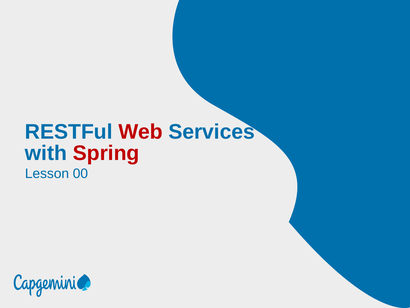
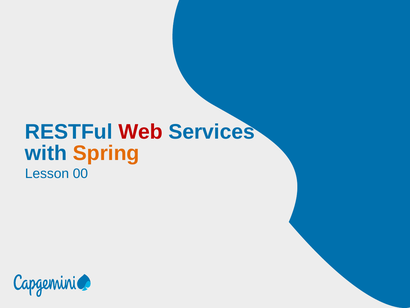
Spring colour: red -> orange
